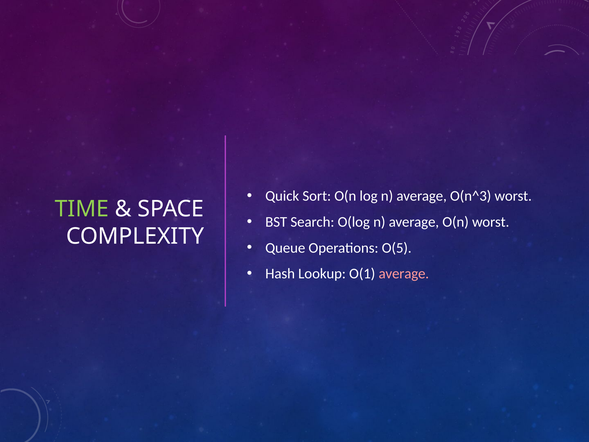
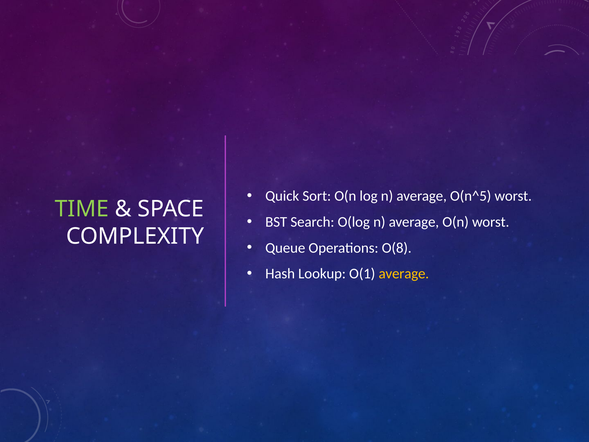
O(n^3: O(n^3 -> O(n^5
O(5: O(5 -> O(8
average at (404, 274) colour: pink -> yellow
